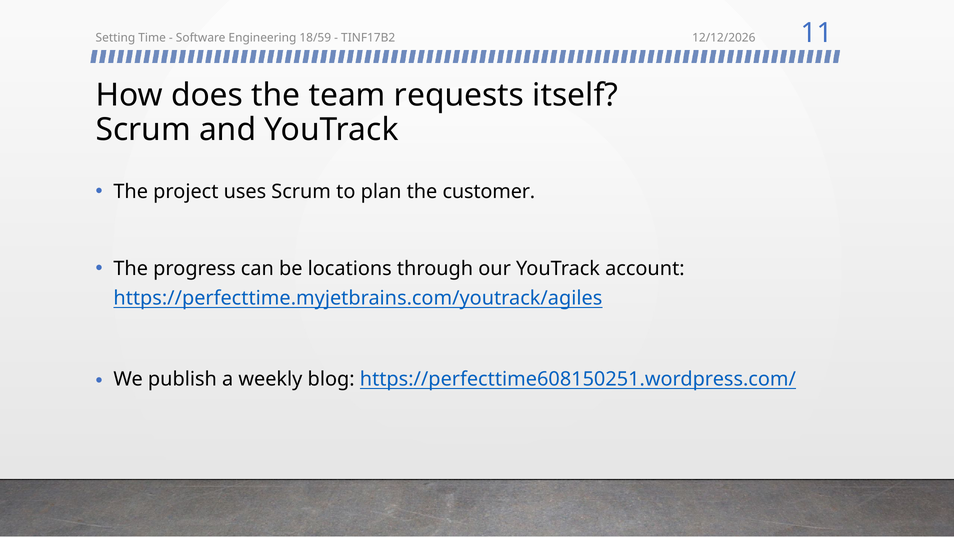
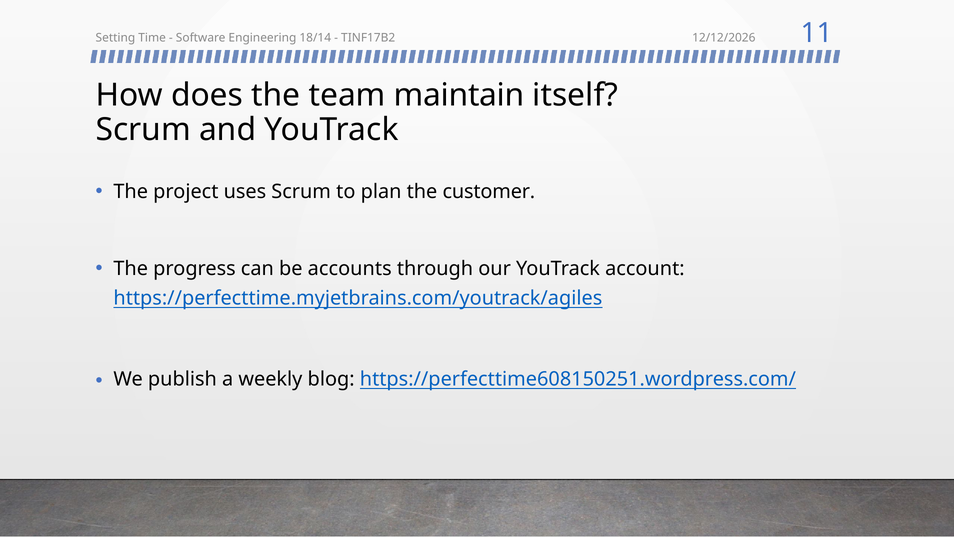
18/59: 18/59 -> 18/14
requests: requests -> maintain
locations: locations -> accounts
